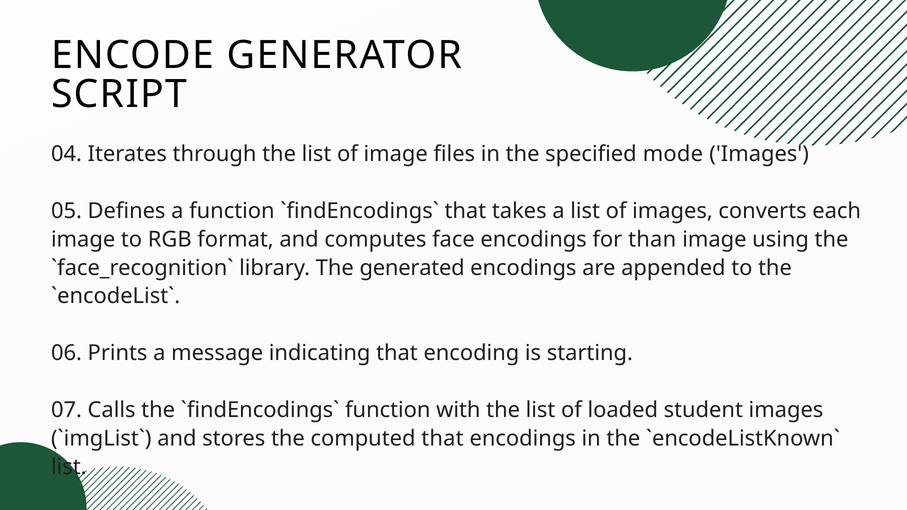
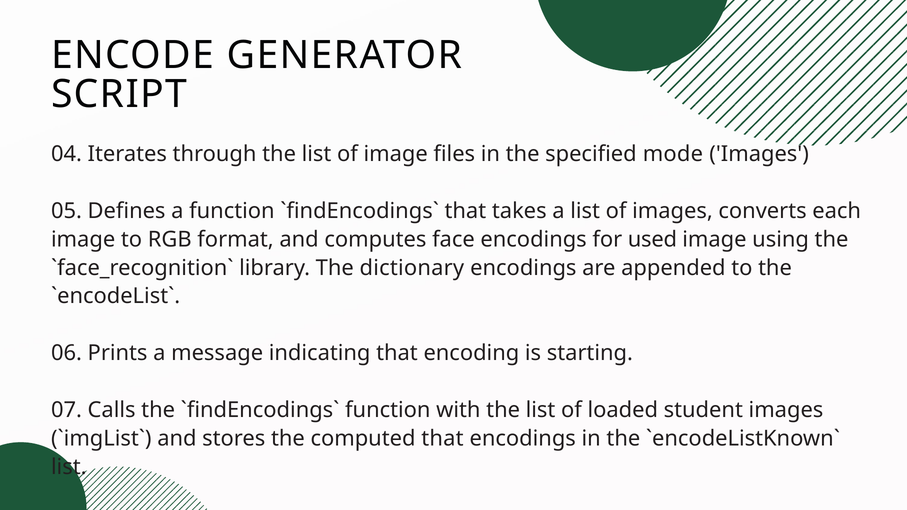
than: than -> used
generated: generated -> dictionary
